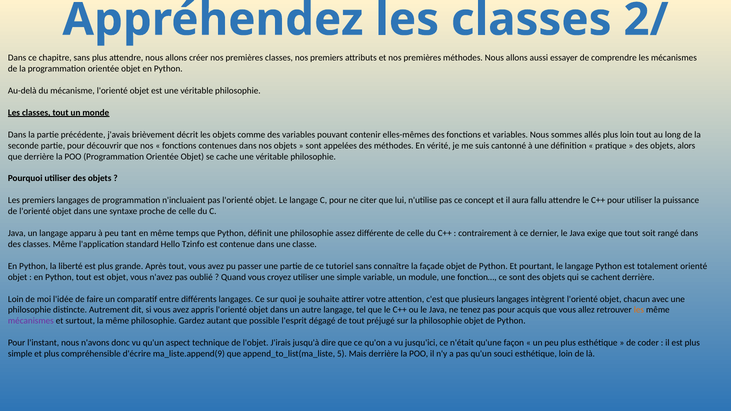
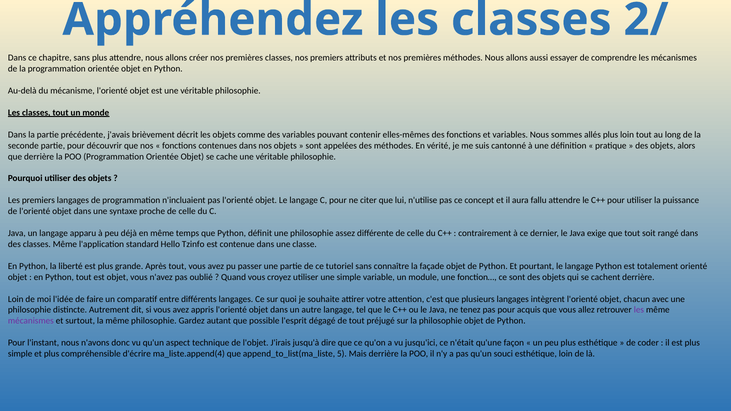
tant: tant -> déjà
les at (639, 310) colour: orange -> purple
ma_liste.append(9: ma_liste.append(9 -> ma_liste.append(4
